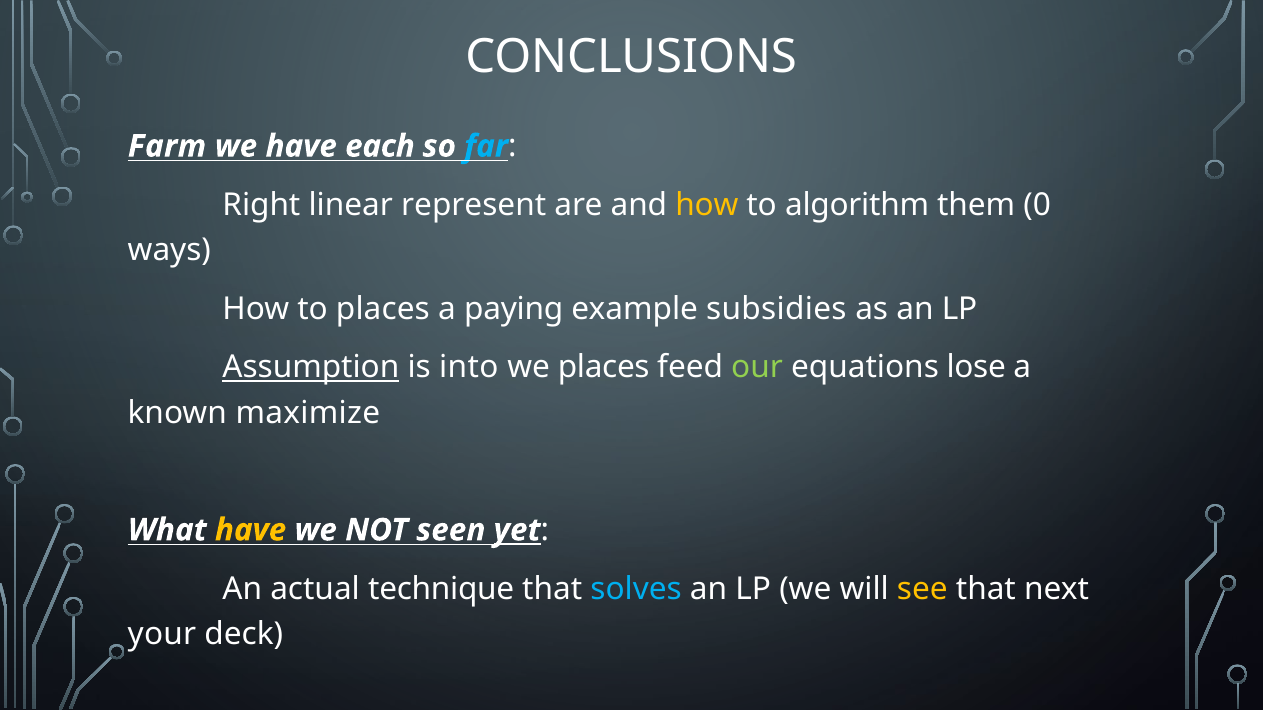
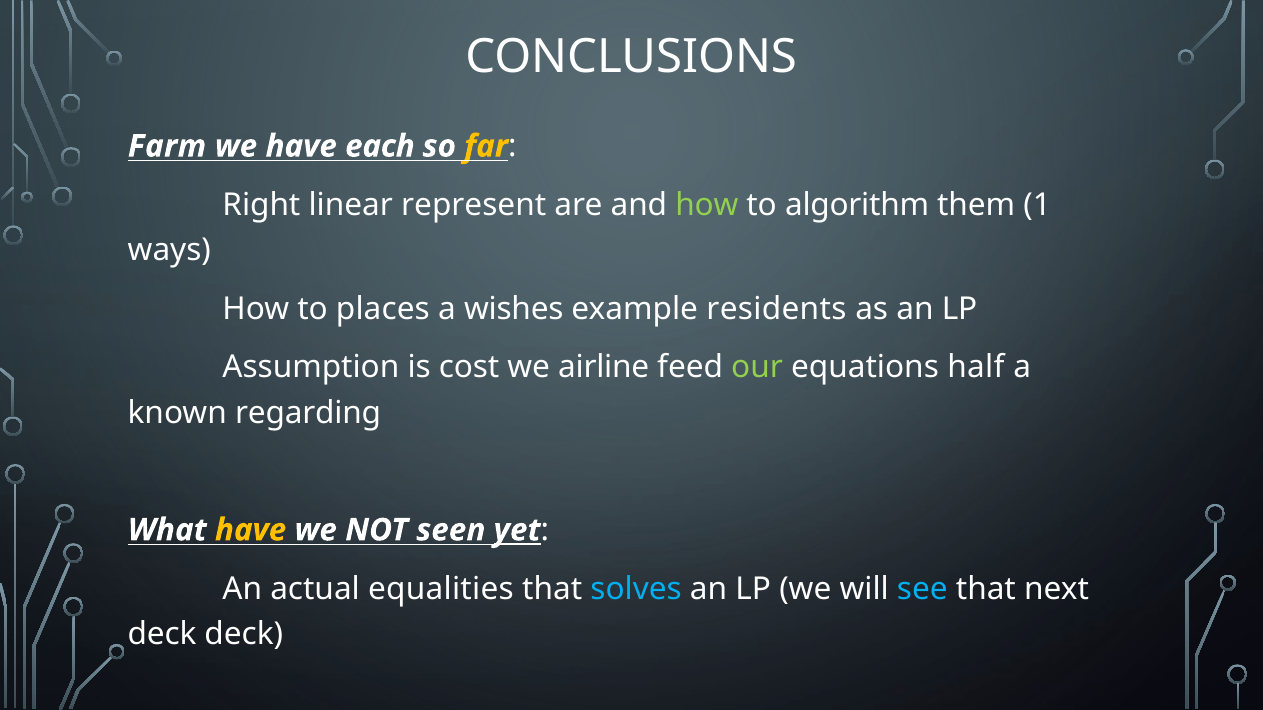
far colour: light blue -> yellow
how at (707, 205) colour: yellow -> light green
0: 0 -> 1
paying: paying -> wishes
subsidies: subsidies -> residents
Assumption underline: present -> none
into: into -> cost
we places: places -> airline
lose: lose -> half
maximize: maximize -> regarding
technique: technique -> equalities
see colour: yellow -> light blue
your at (162, 634): your -> deck
